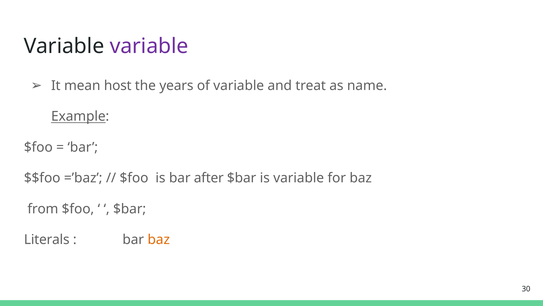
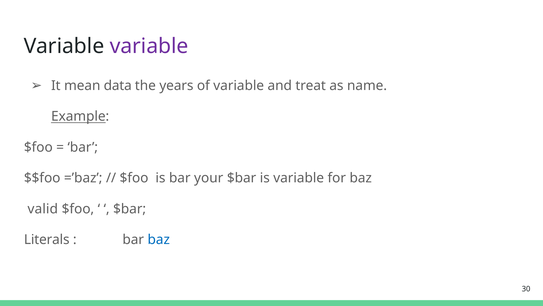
host: host -> data
after: after -> your
from: from -> valid
baz at (159, 239) colour: orange -> blue
